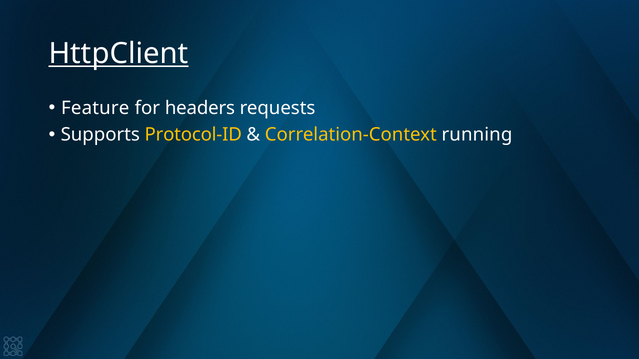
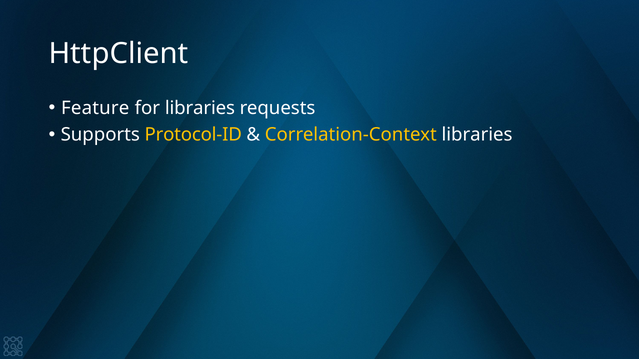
HttpClient underline: present -> none
for headers: headers -> libraries
Correlation-Context running: running -> libraries
